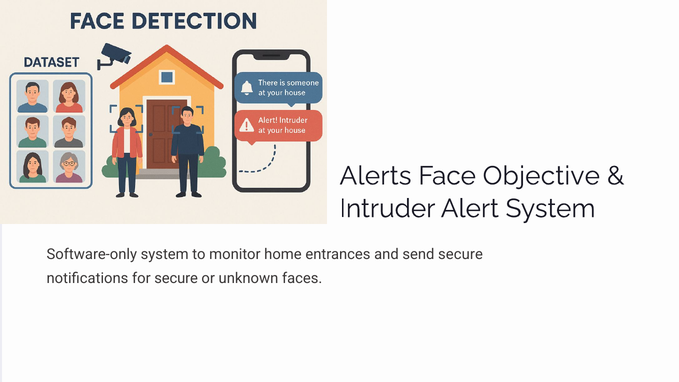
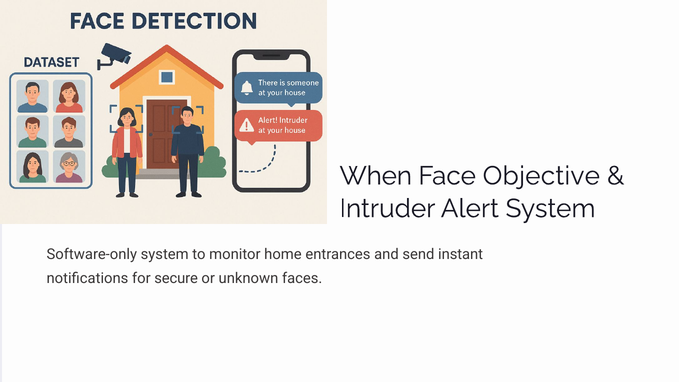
Alerts: Alerts -> When
send secure: secure -> instant
